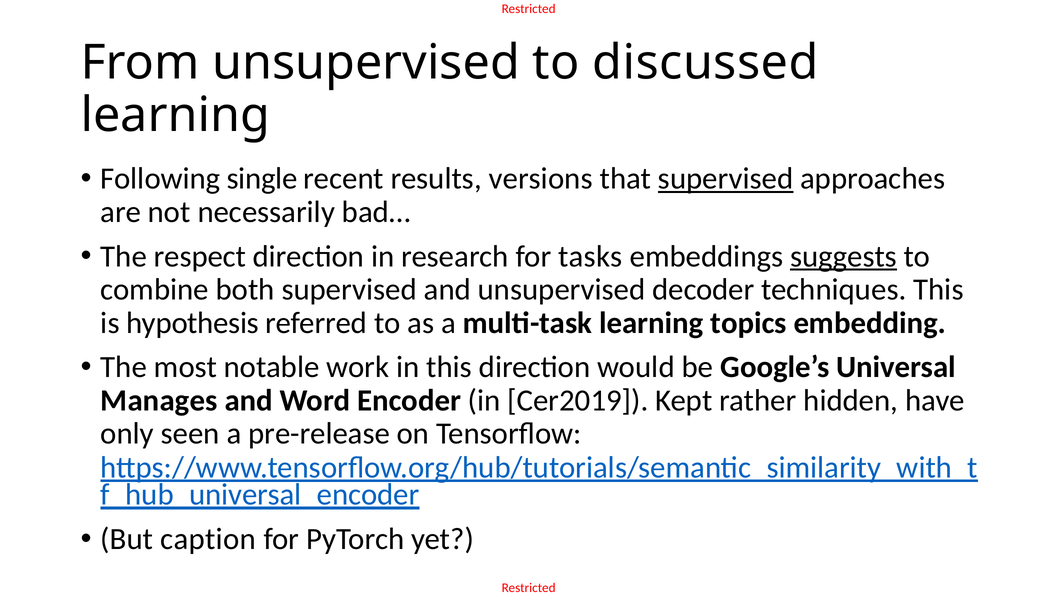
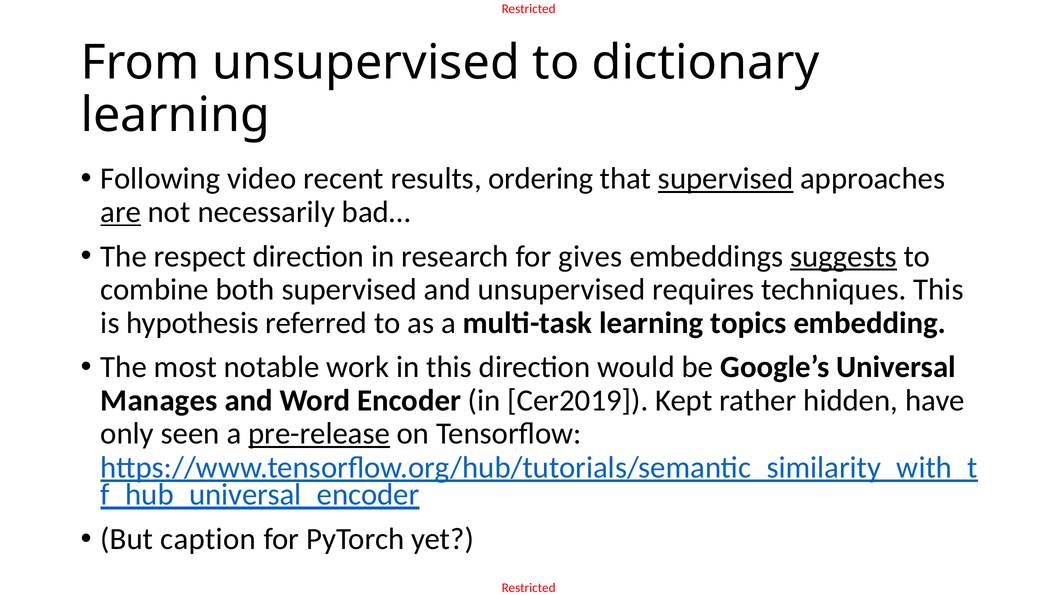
discussed: discussed -> dictionary
single: single -> video
versions: versions -> ordering
are underline: none -> present
tasks: tasks -> gives
decoder: decoder -> requires
pre-release underline: none -> present
